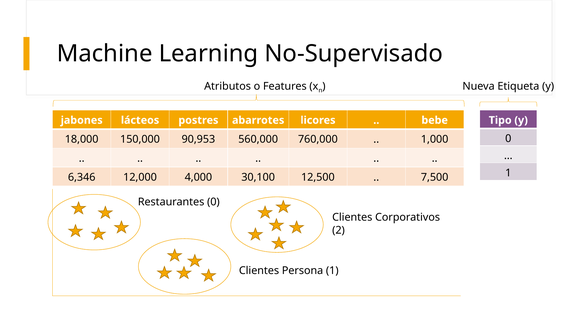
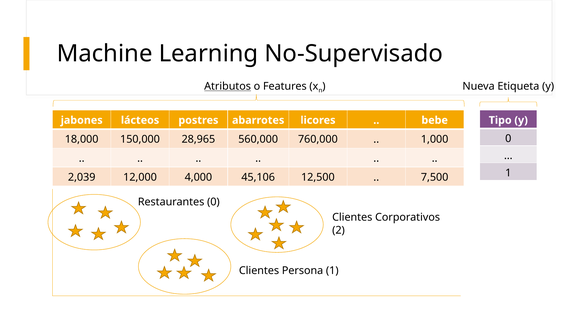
Atributos underline: none -> present
90,953: 90,953 -> 28,965
6,346: 6,346 -> 2,039
30,100: 30,100 -> 45,106
